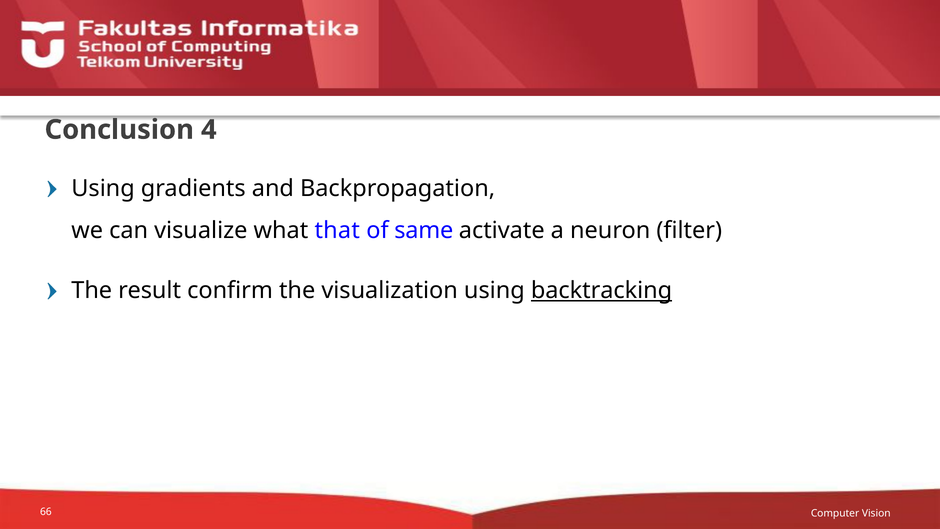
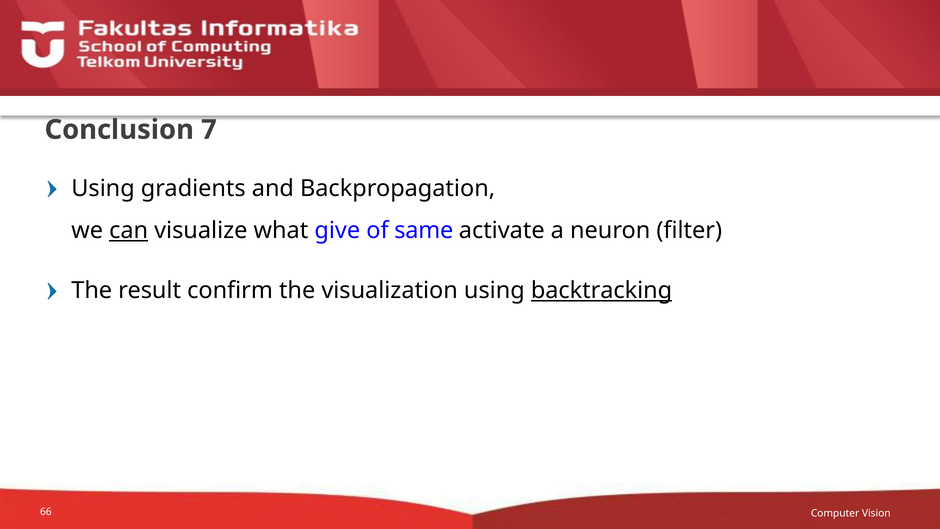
4: 4 -> 7
can underline: none -> present
that: that -> give
